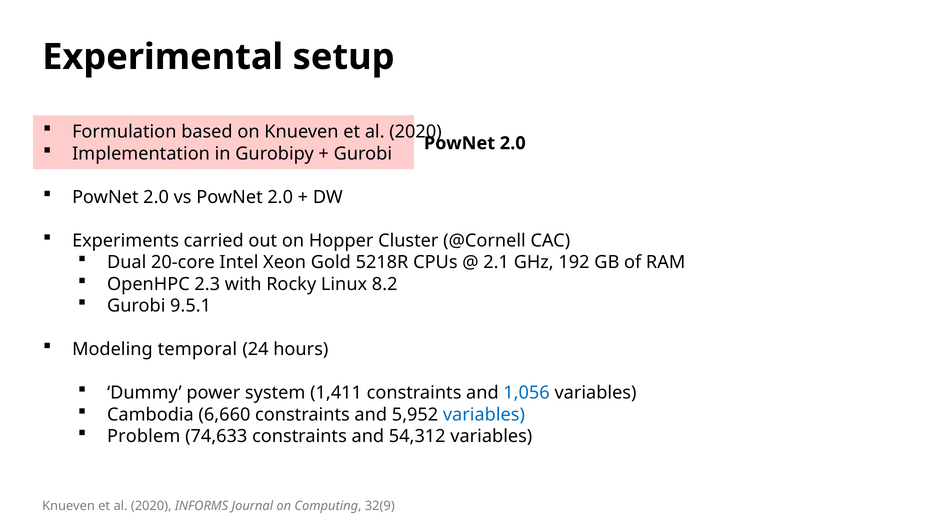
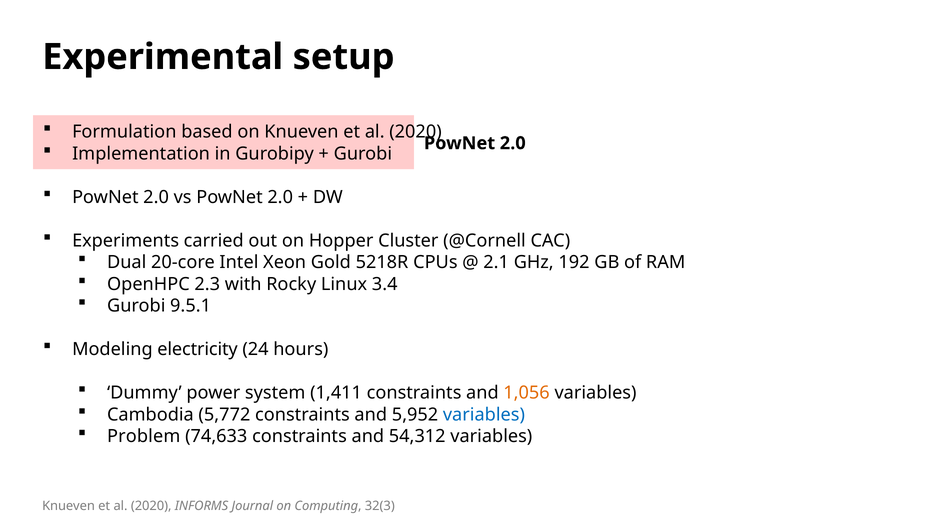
8.2: 8.2 -> 3.4
temporal: temporal -> electricity
1,056 colour: blue -> orange
6,660: 6,660 -> 5,772
32(9: 32(9 -> 32(3
